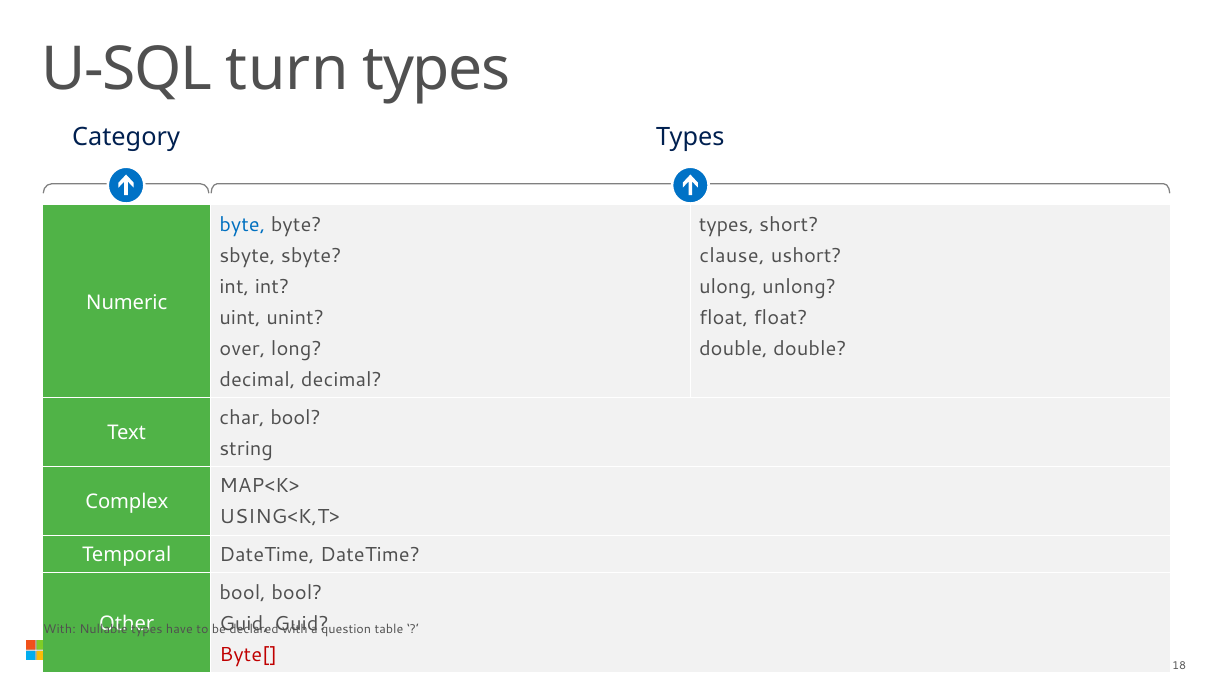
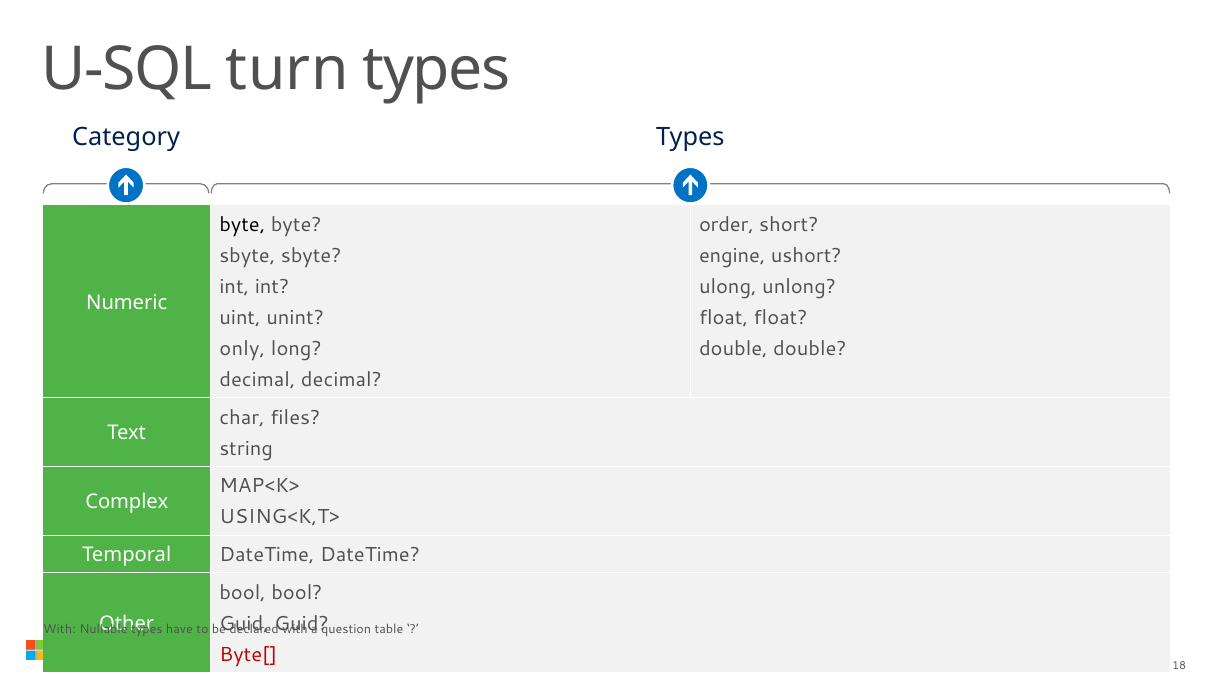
byte at (242, 225) colour: blue -> black
types at (726, 225): types -> order
clause: clause -> engine
over: over -> only
char bool: bool -> files
